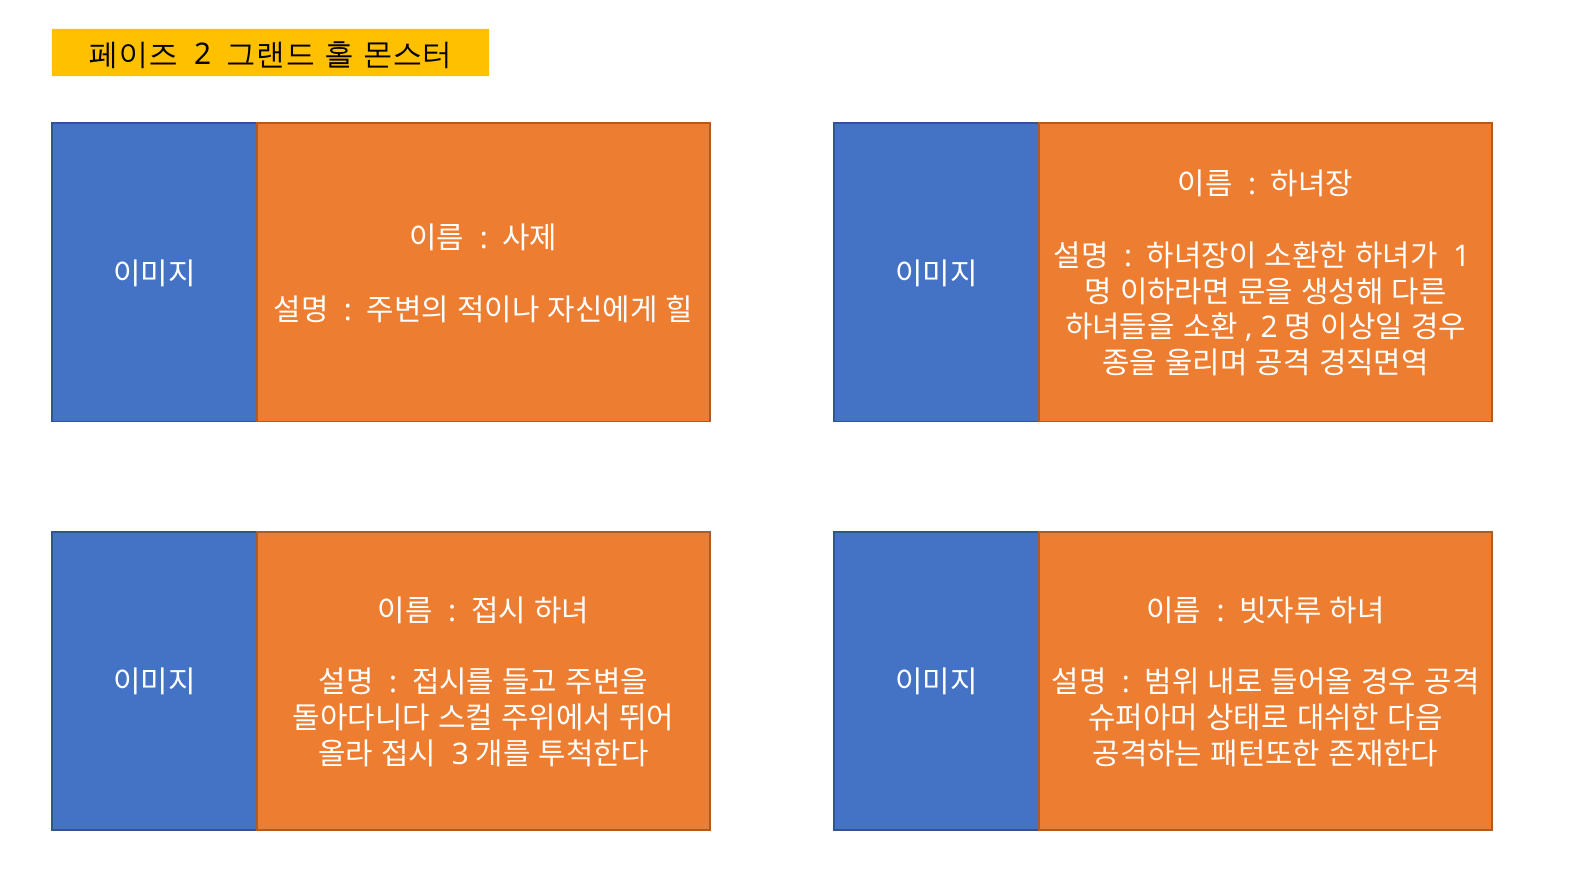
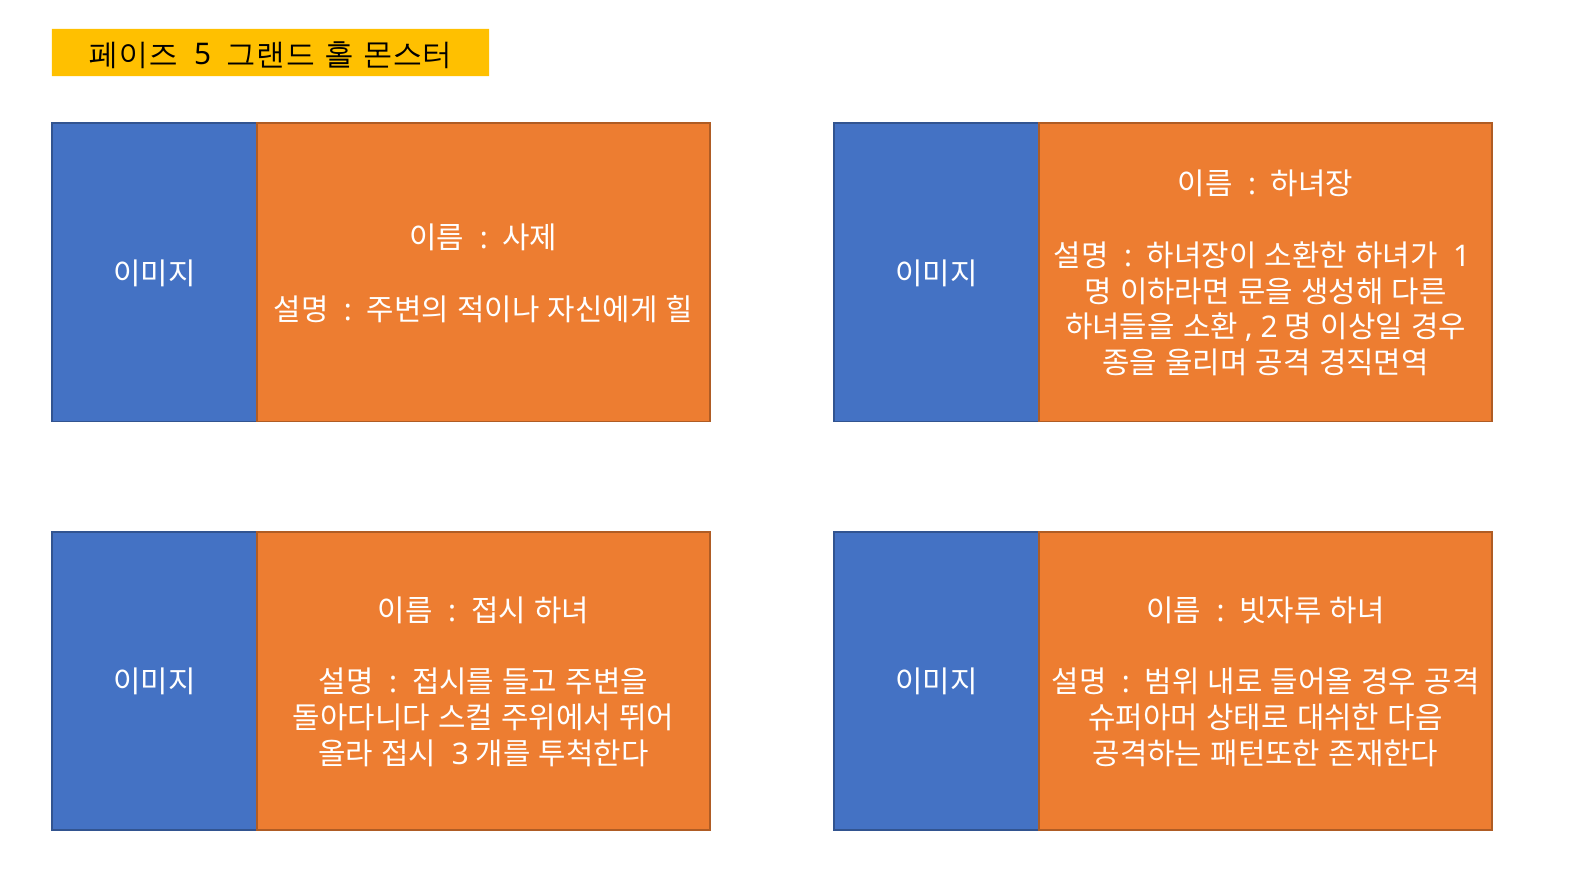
2: 2 -> 5
